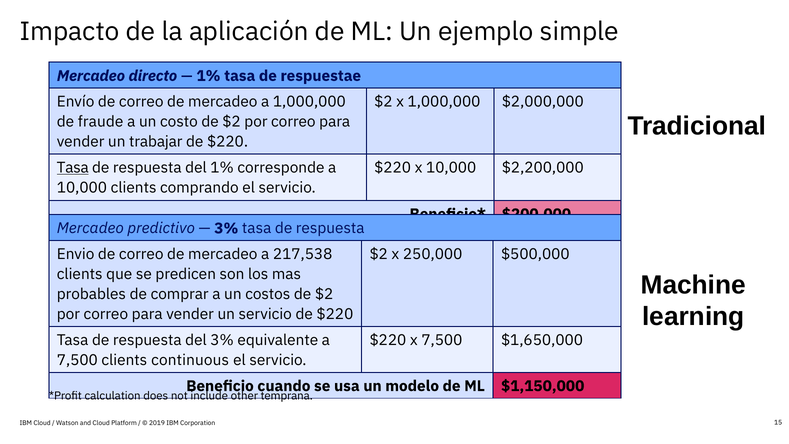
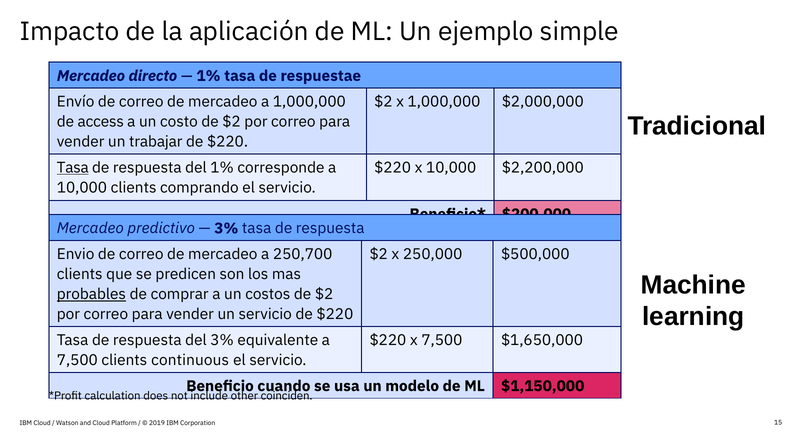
fraude: fraude -> access
217,538: 217,538 -> 250,700
probables underline: none -> present
temprana: temprana -> coinciden
